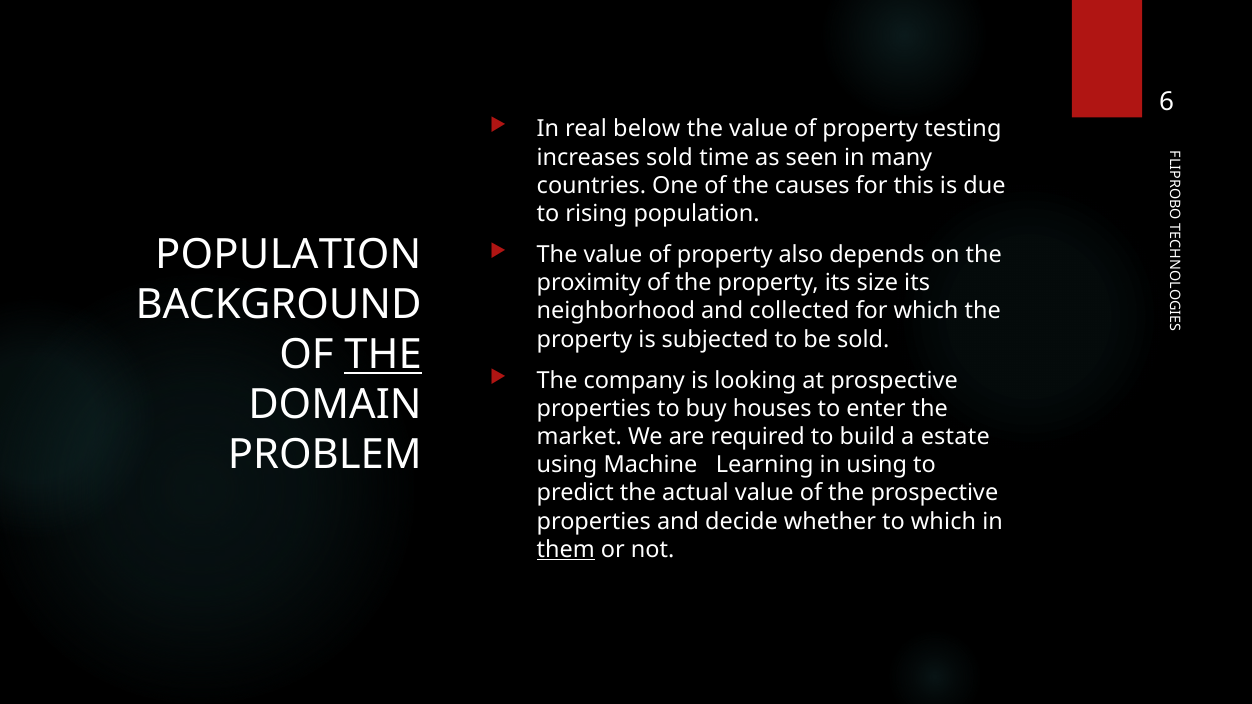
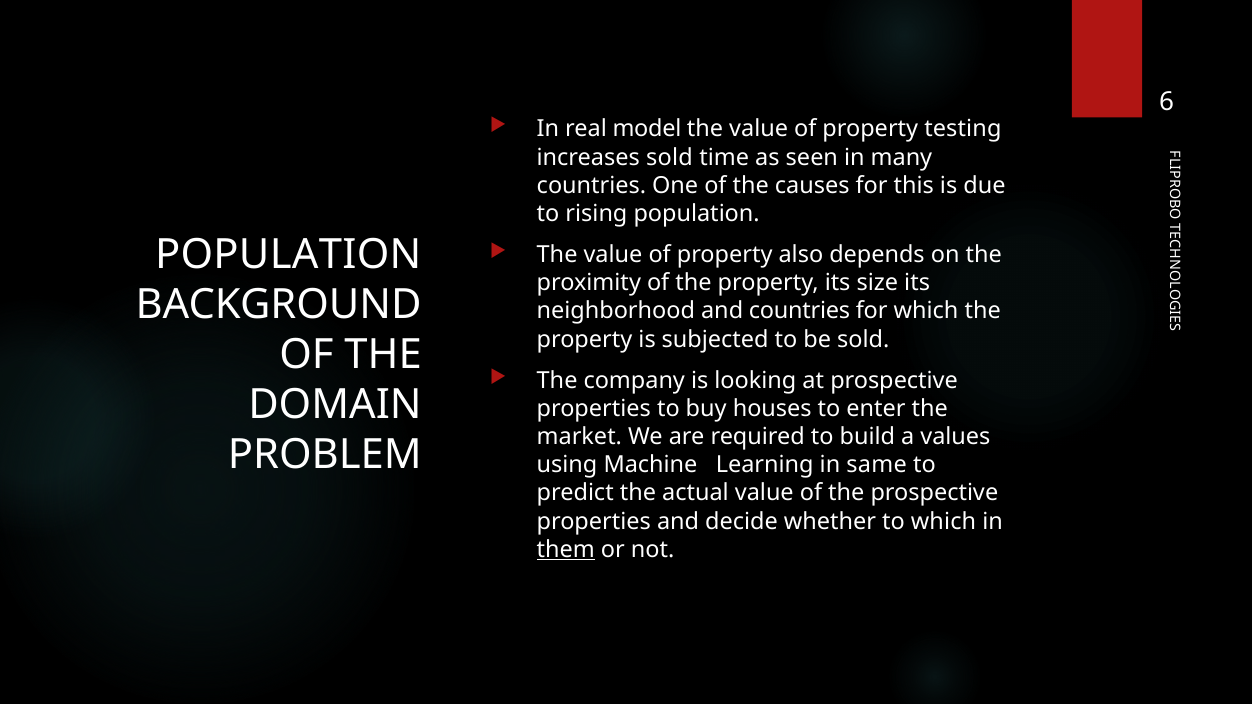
below: below -> model
and collected: collected -> countries
THE at (383, 355) underline: present -> none
estate: estate -> values
in using: using -> same
